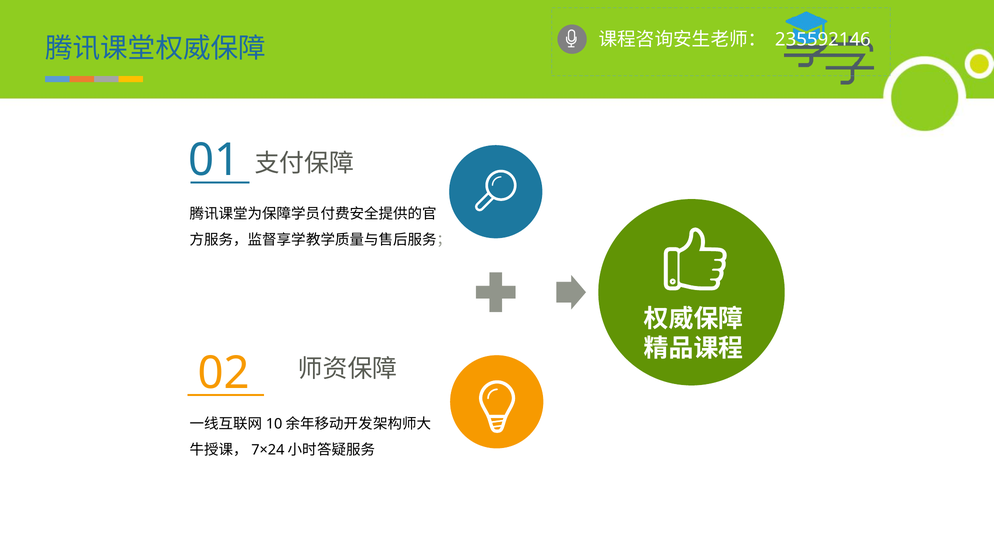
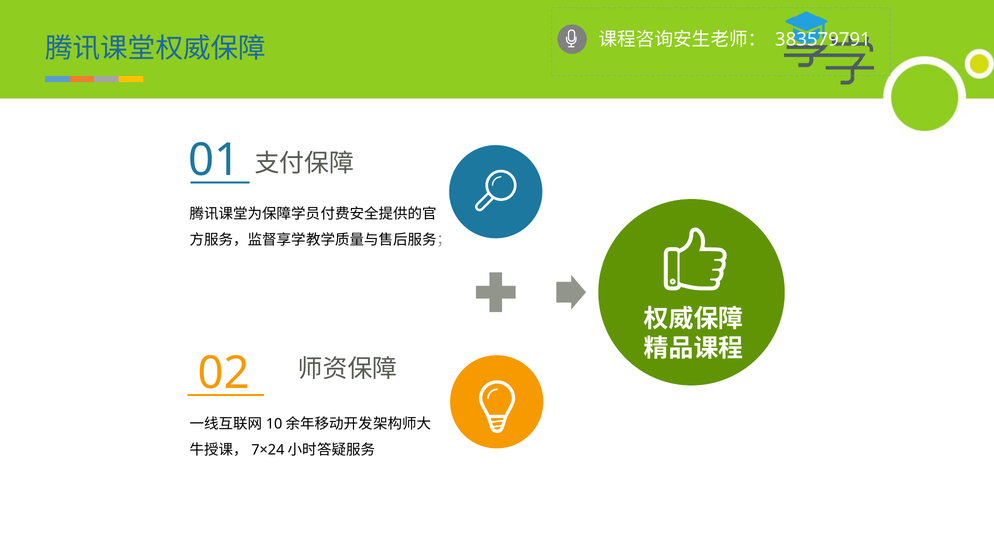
235592146: 235592146 -> 383579791
